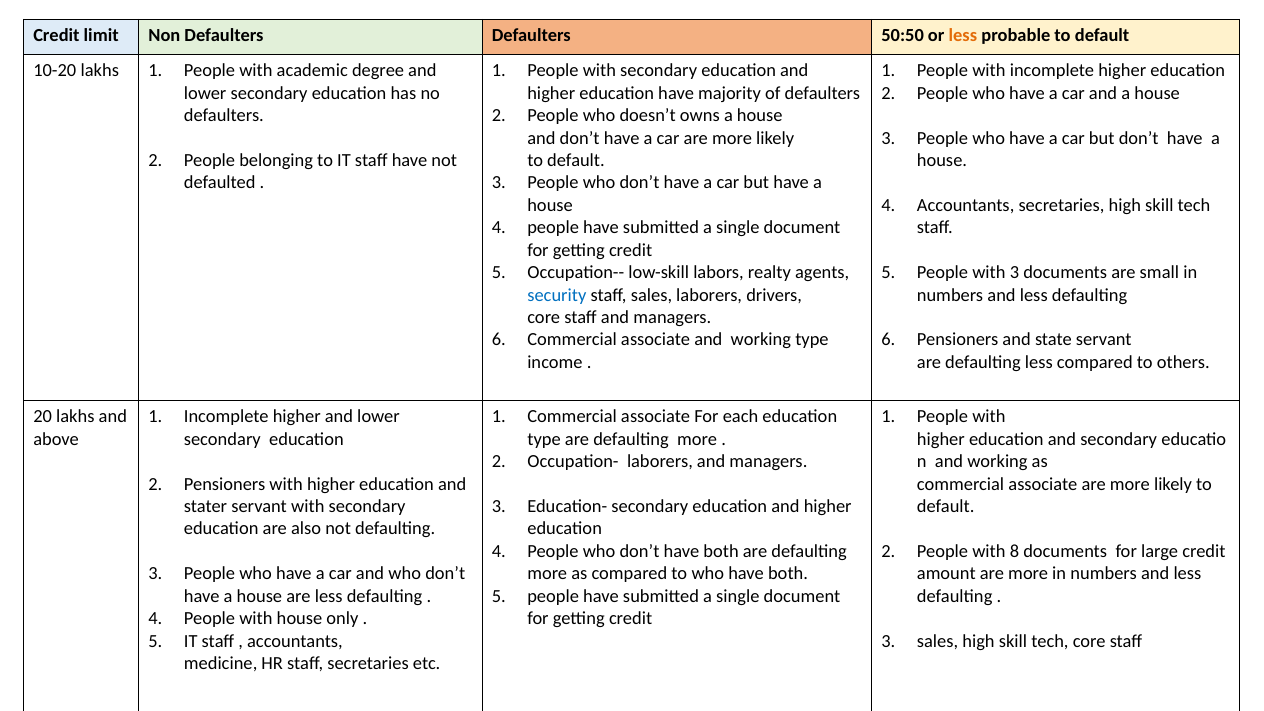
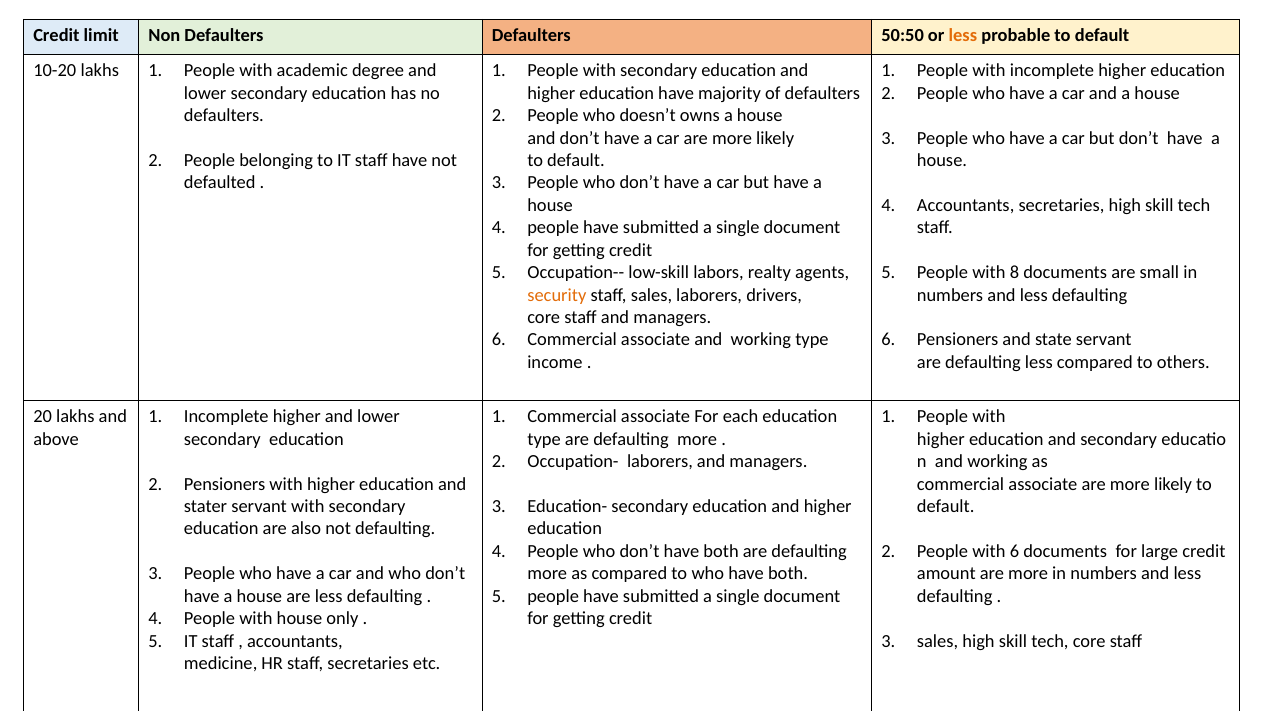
with 3: 3 -> 8
security colour: blue -> orange
with 8: 8 -> 6
